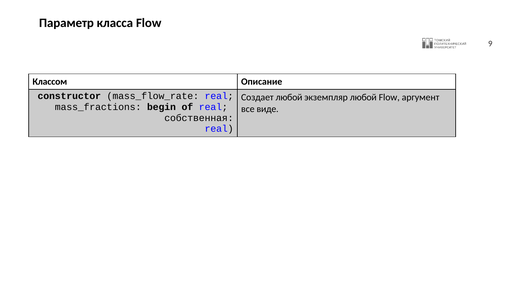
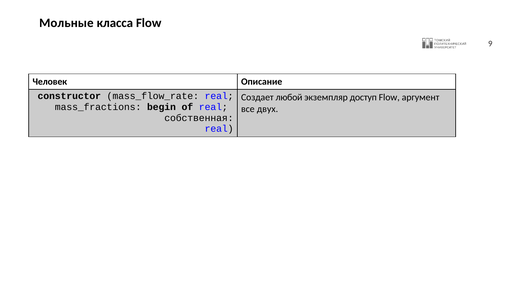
Параметр: Параметр -> Мольные
Классом: Классом -> Человек
экземпляр любой: любой -> доступ
виде: виде -> двух
